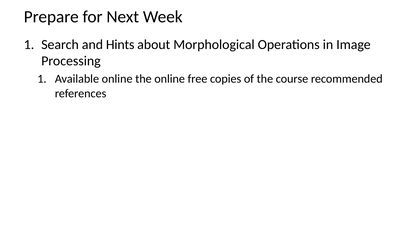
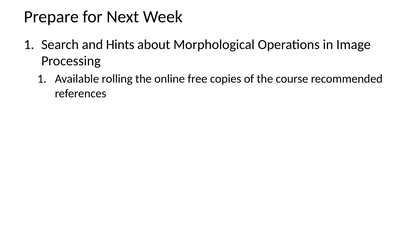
Available online: online -> rolling
